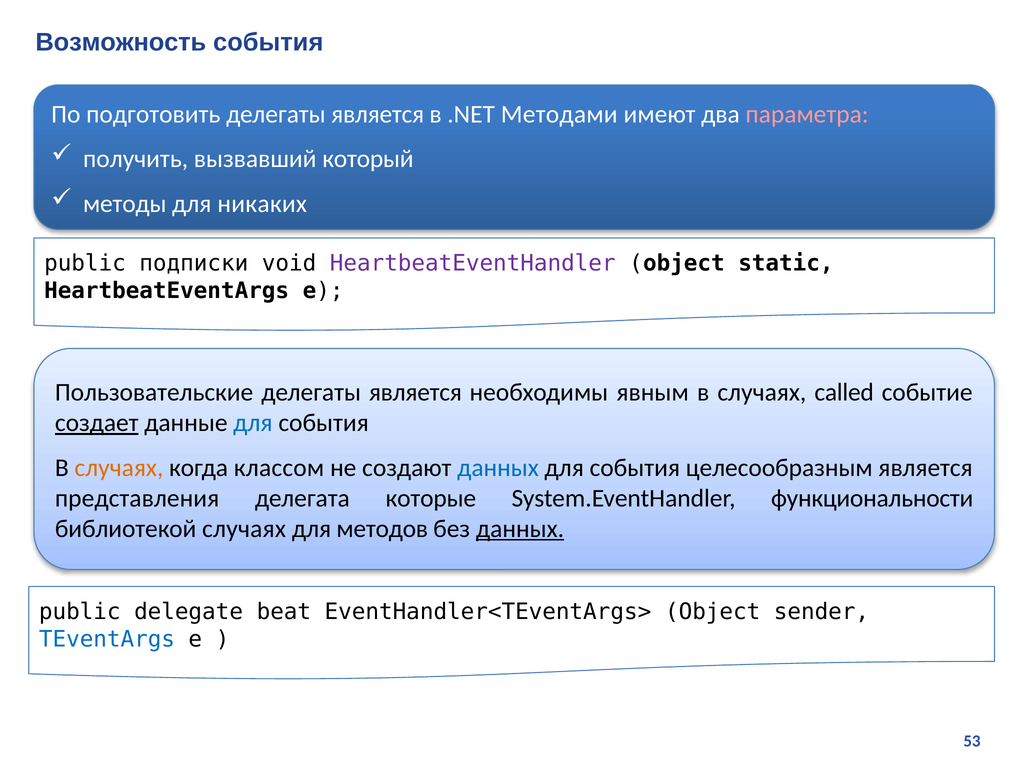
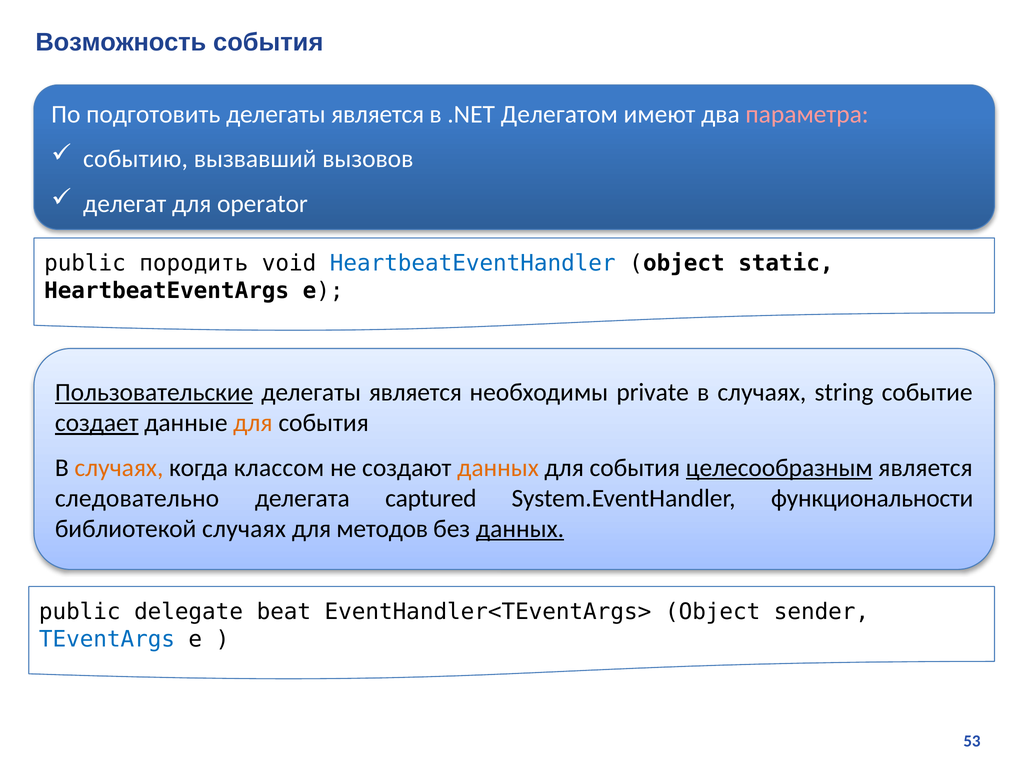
Методами: Методами -> Делегатом
получить: получить -> событию
который: который -> вызовов
методы: методы -> делегат
никаких: никаких -> operator
подписки: подписки -> породить
HeartbeatEventHandler colour: purple -> blue
Пользовательские underline: none -> present
явным: явным -> private
called: called -> string
для at (253, 423) colour: blue -> orange
данных at (498, 468) colour: blue -> orange
целесообразным underline: none -> present
представления: представления -> следовательно
которые: которые -> captured
